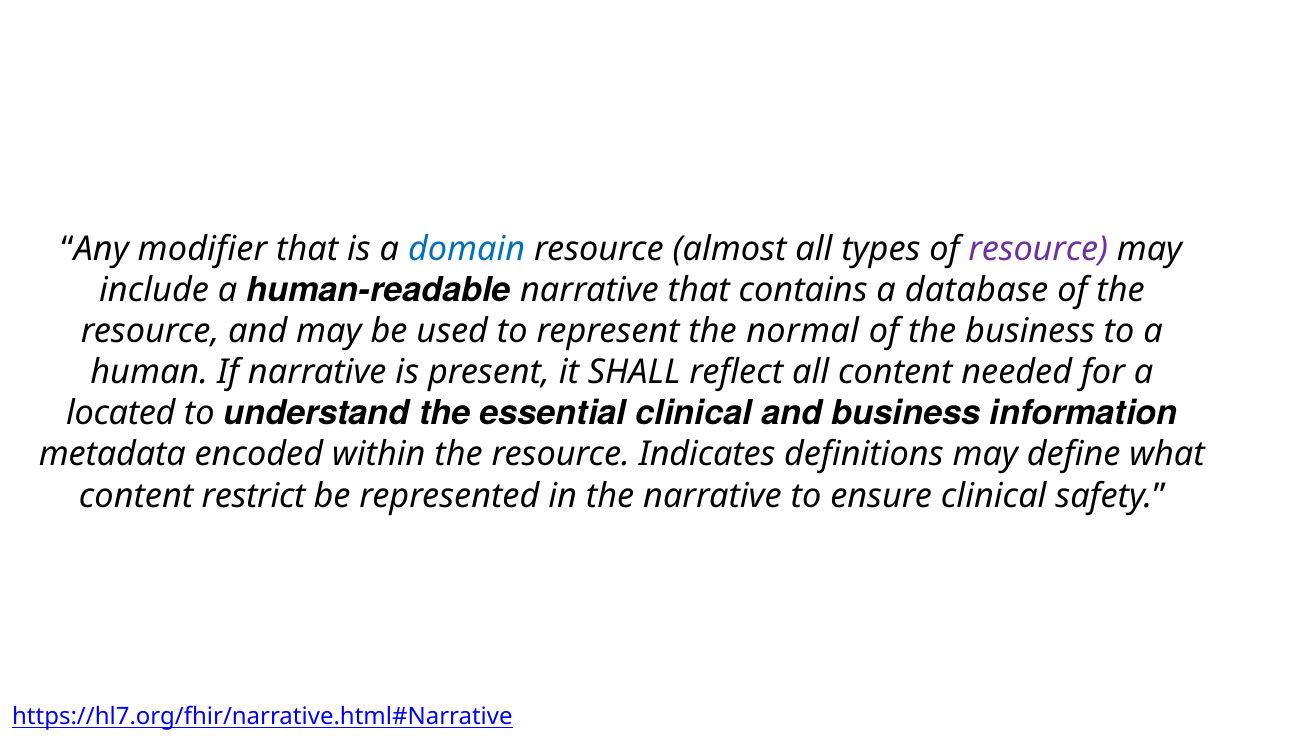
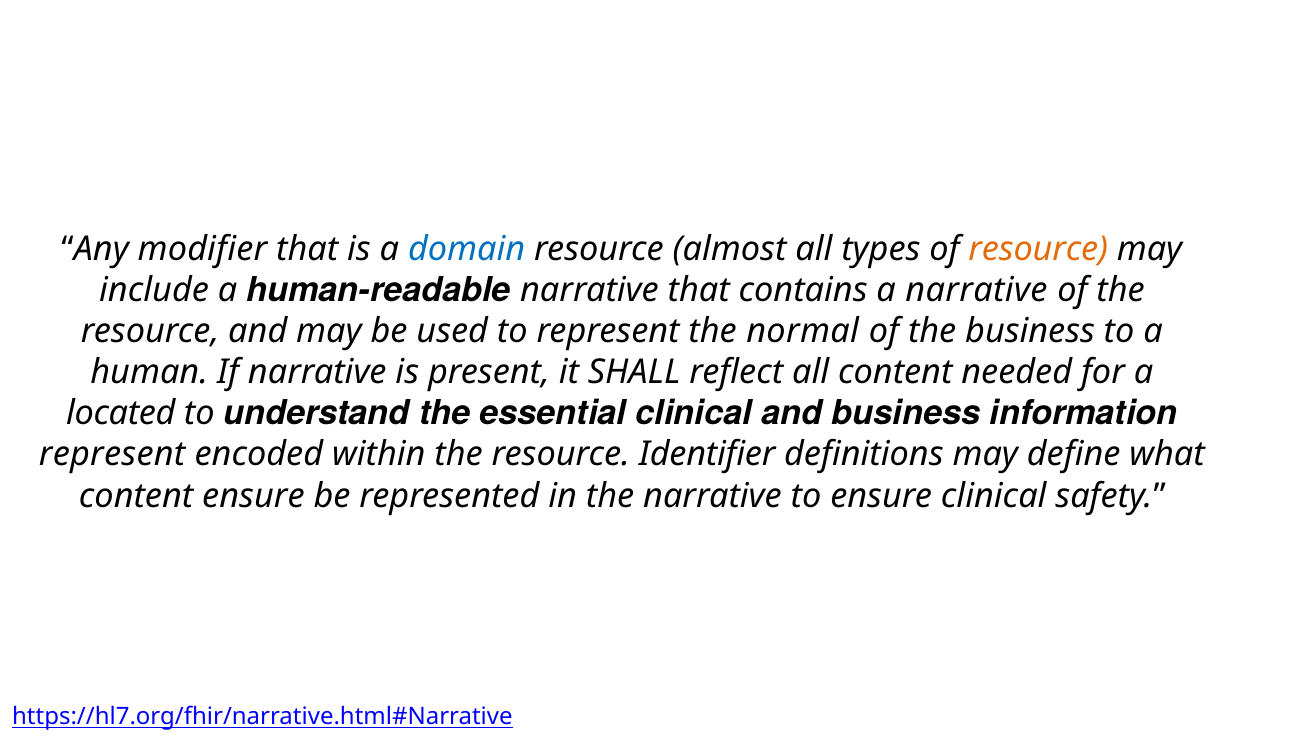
resource at (1038, 249) colour: purple -> orange
a database: database -> narrative
metadata at (112, 455): metadata -> represent
Indicates: Indicates -> Identifier
content restrict: restrict -> ensure
